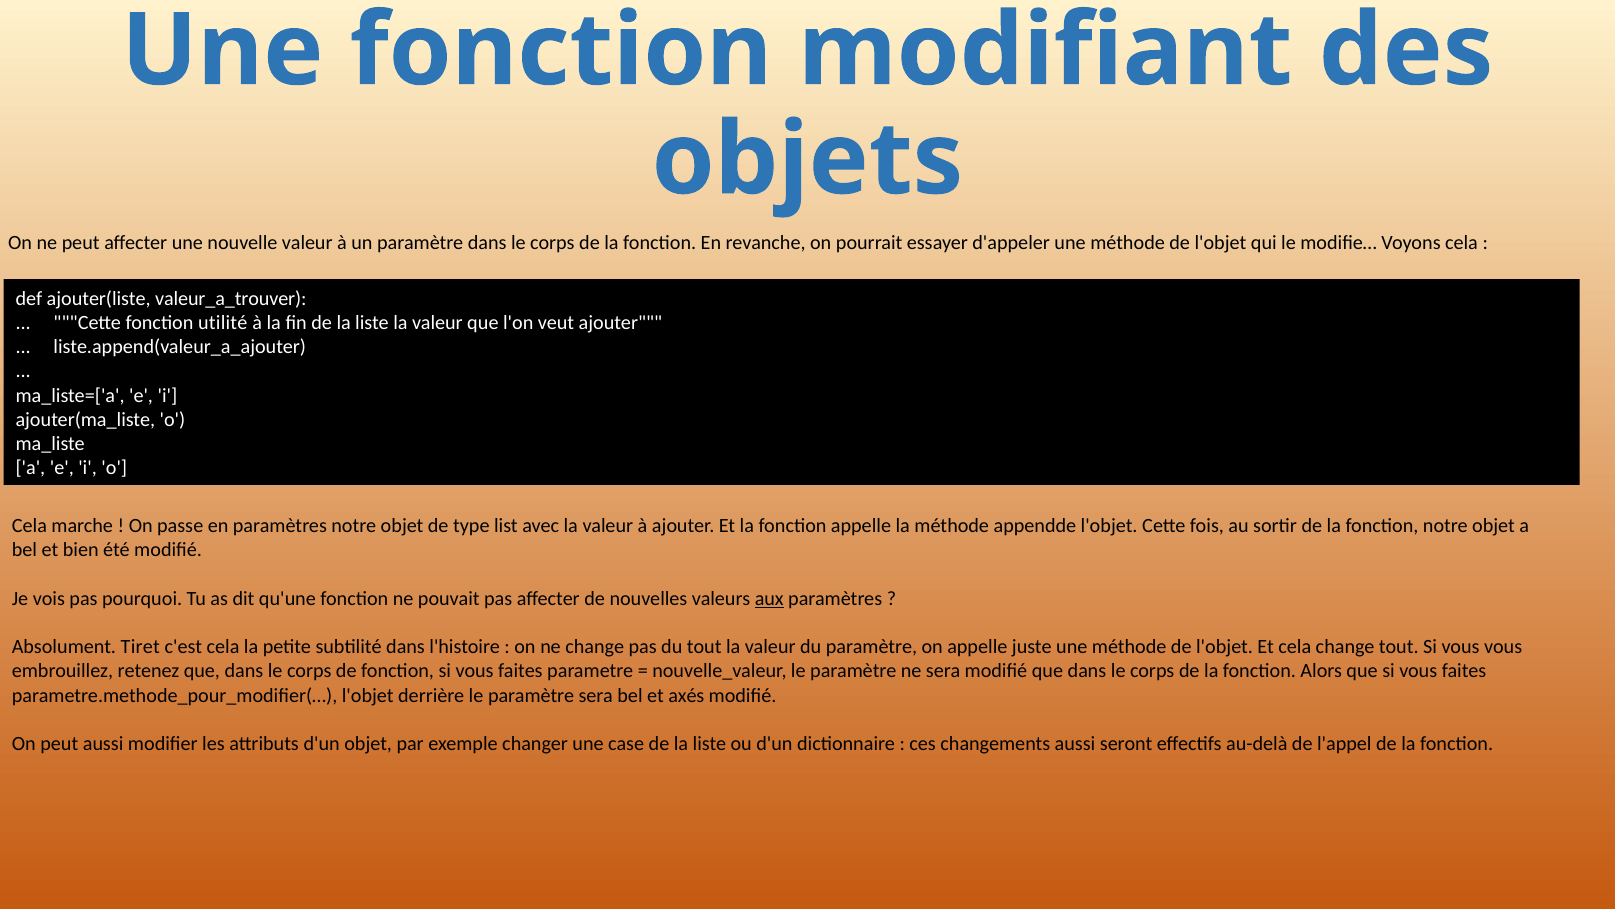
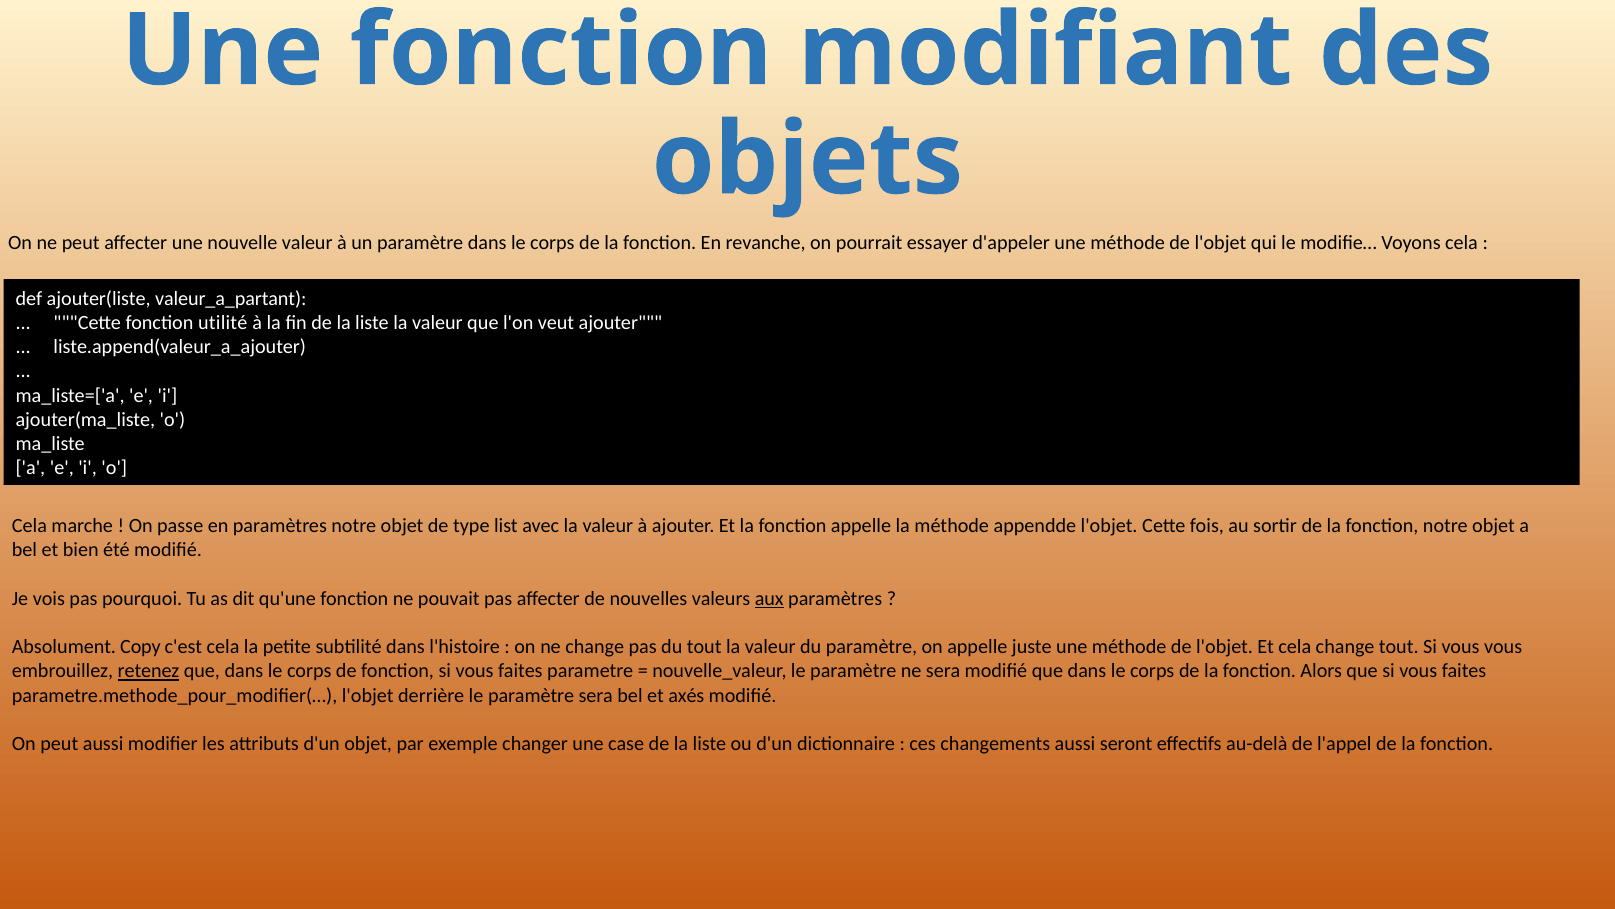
valeur_a_trouver: valeur_a_trouver -> valeur_a_partant
Tiret: Tiret -> Copy
retenez underline: none -> present
